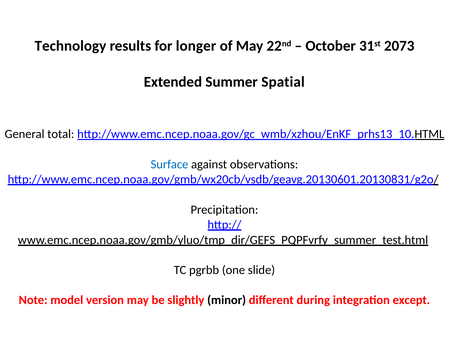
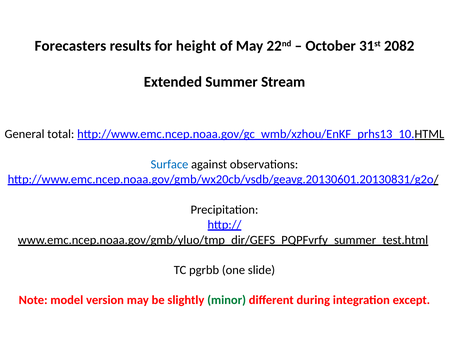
Technology: Technology -> Forecasters
longer: longer -> height
2073: 2073 -> 2082
Spatial: Spatial -> Stream
minor colour: black -> green
